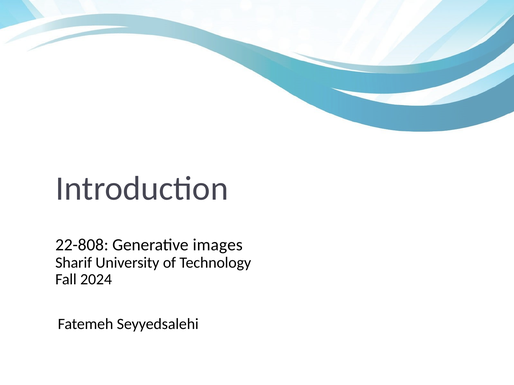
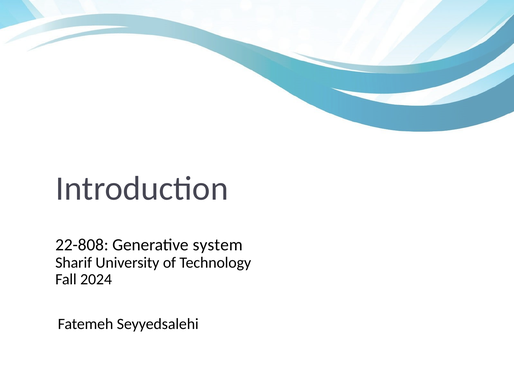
images: images -> system
